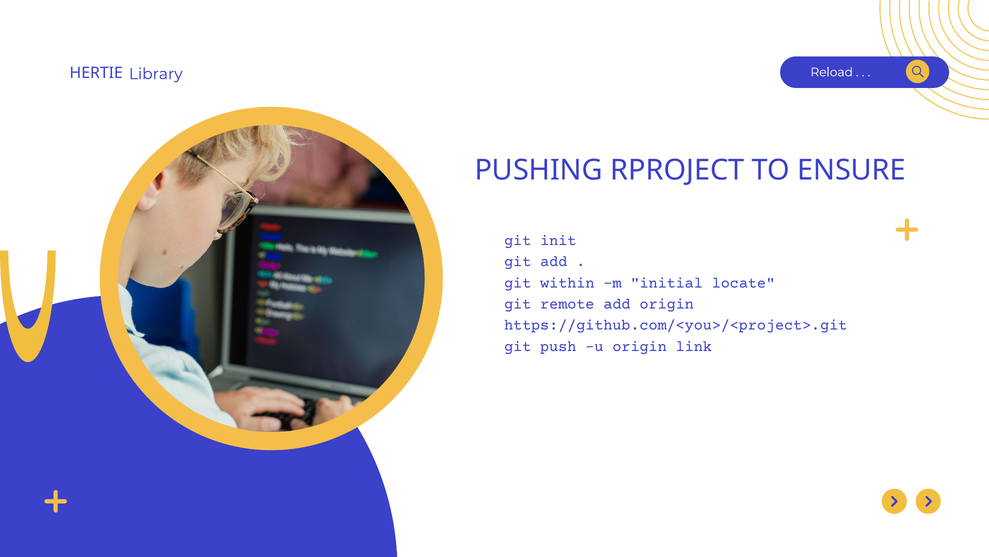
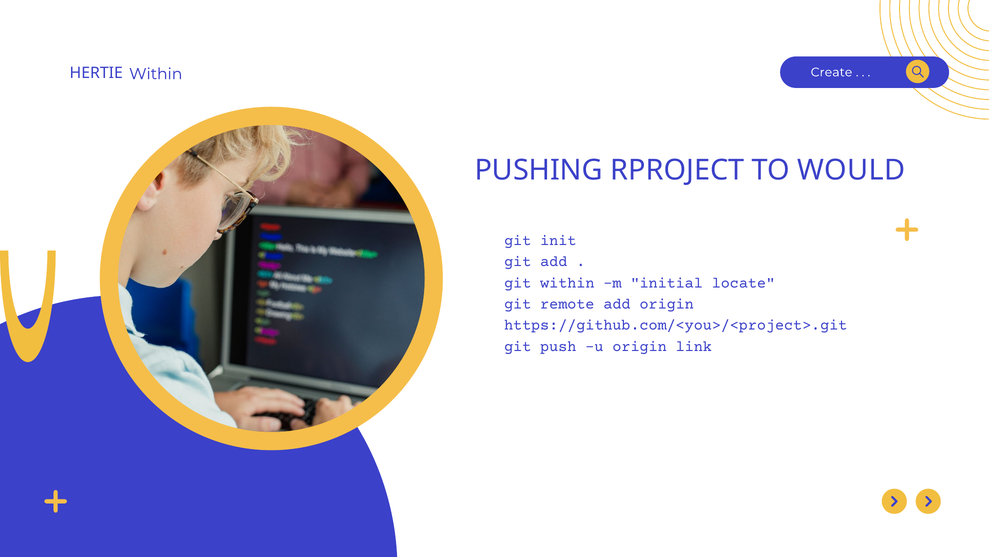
HERTIE Library: Library -> Within
Reload: Reload -> Create
ENSURE: ENSURE -> WOULD
